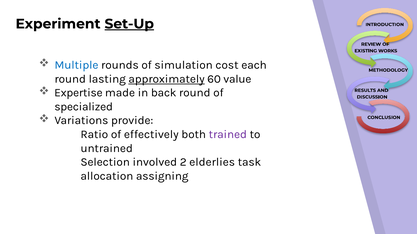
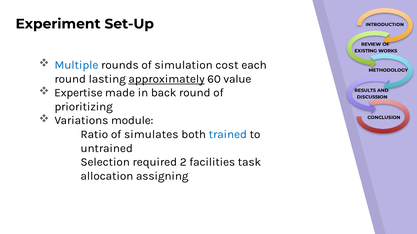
Set-Up underline: present -> none
specialized: specialized -> prioritizing
provide: provide -> module
effectively: effectively -> simulates
trained colour: purple -> blue
involved: involved -> required
elderlies: elderlies -> facilities
